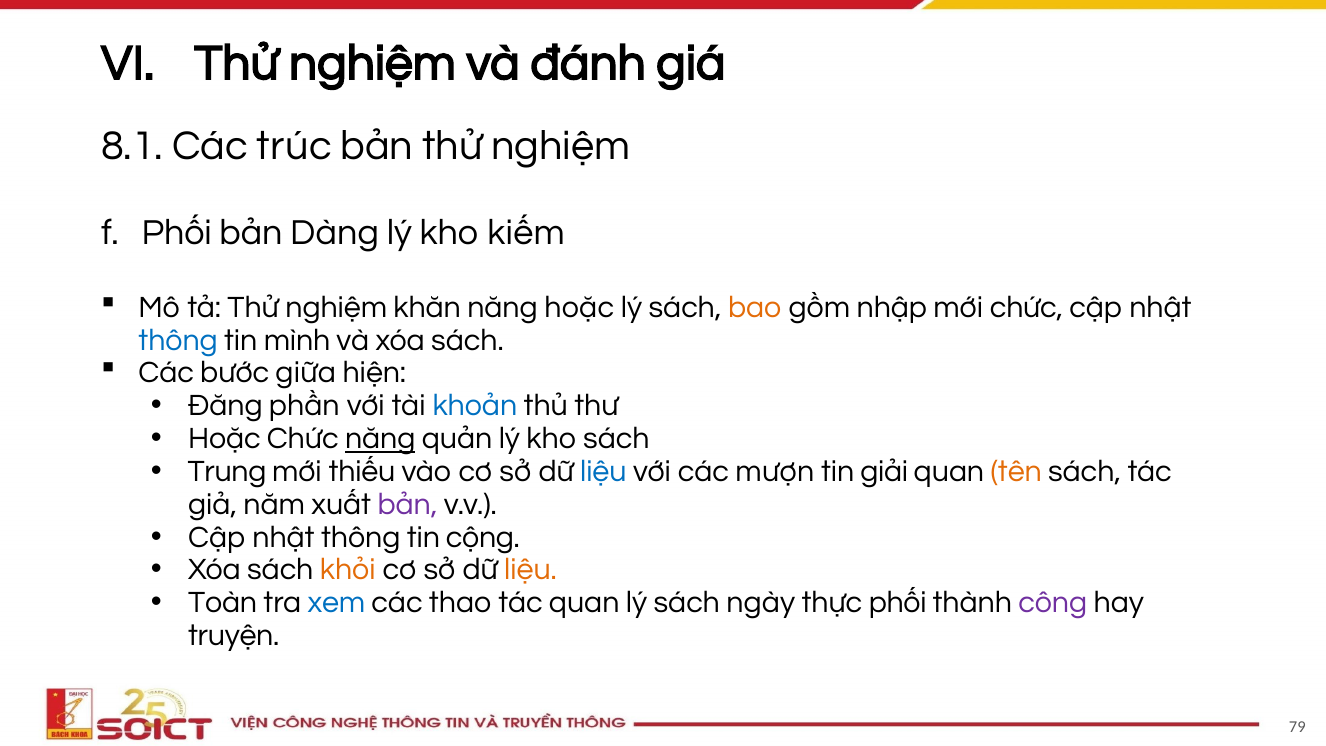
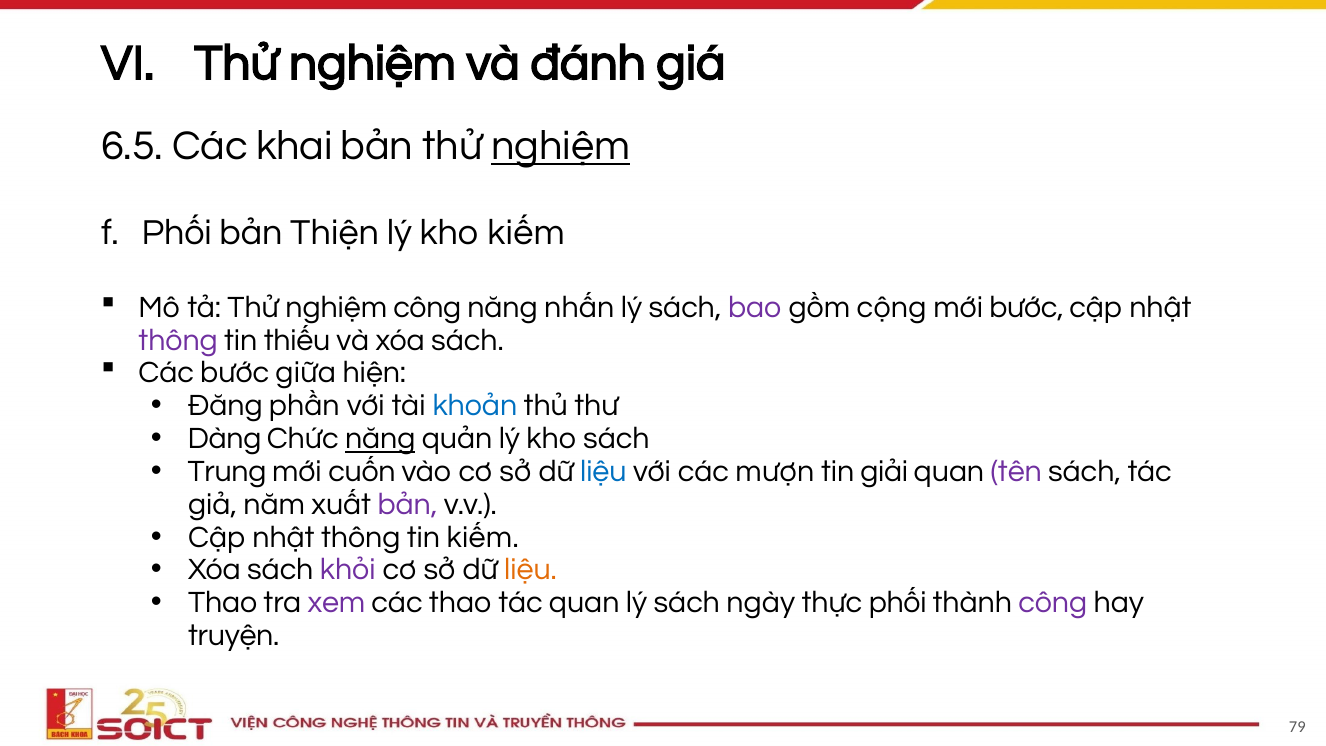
8.1: 8.1 -> 6.5
trúc: trúc -> khai
nghiệm at (561, 146) underline: none -> present
Dàng: Dàng -> Thiện
nghiệm khăn: khăn -> công
năng hoặc: hoặc -> nhấn
bao colour: orange -> purple
nhập: nhập -> cộng
mới chức: chức -> bước
thông at (178, 340) colour: blue -> purple
mình: mình -> thiếu
Hoặc at (224, 438): Hoặc -> Dàng
thiếu: thiếu -> cuốn
tên colour: orange -> purple
tin cộng: cộng -> kiếm
khỏi colour: orange -> purple
Toàn at (223, 603): Toàn -> Thao
xem colour: blue -> purple
